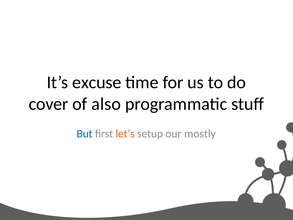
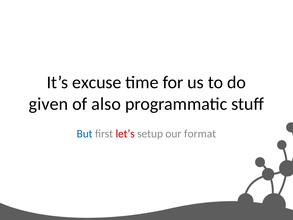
cover: cover -> given
let’s colour: orange -> red
mostly: mostly -> format
